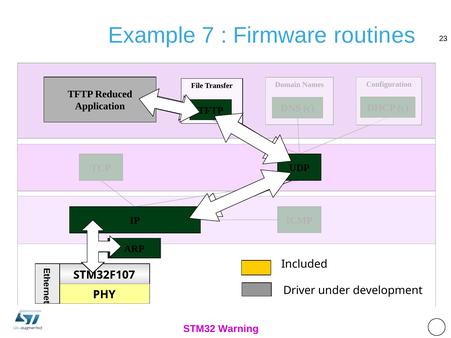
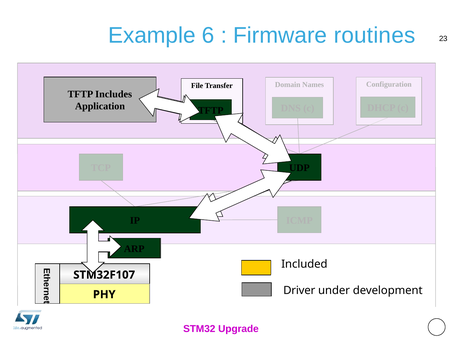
7: 7 -> 6
Reduced: Reduced -> Includes
Warning: Warning -> Upgrade
